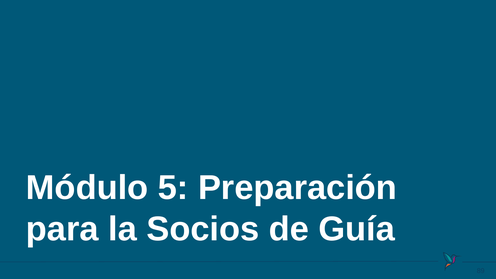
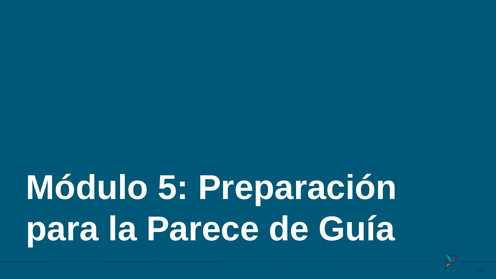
Socios: Socios -> Parece
